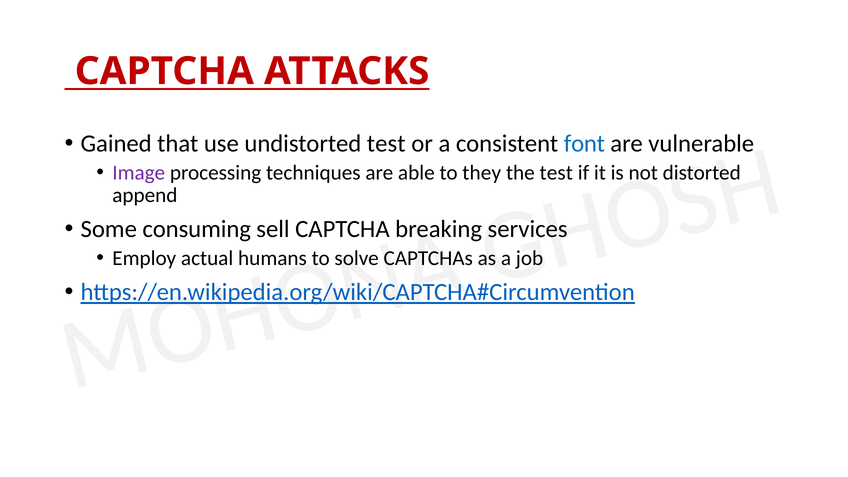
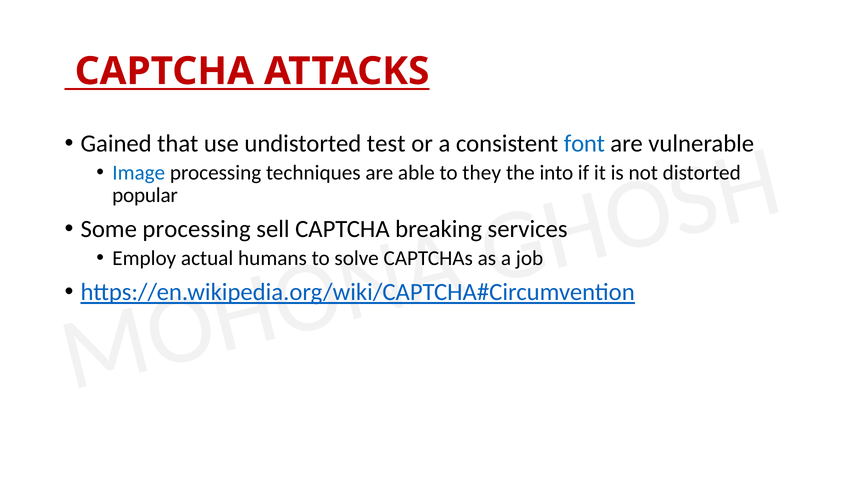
Image colour: purple -> blue
the test: test -> into
append: append -> popular
Some consuming: consuming -> processing
